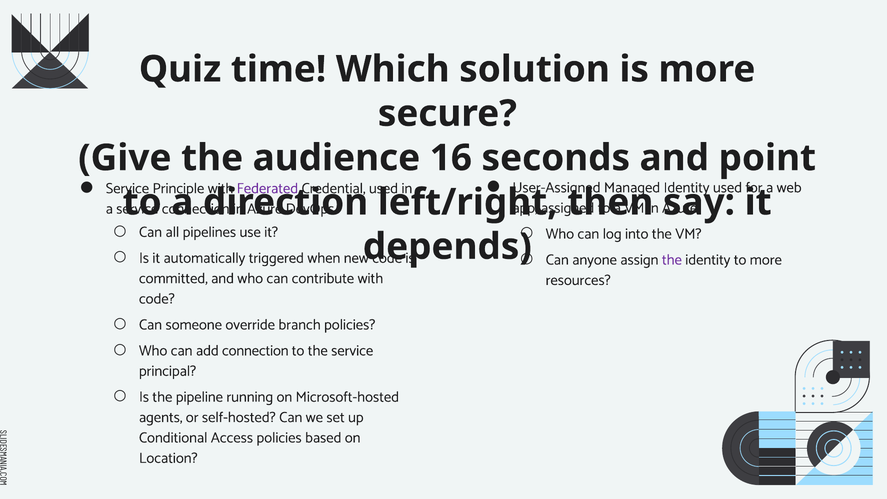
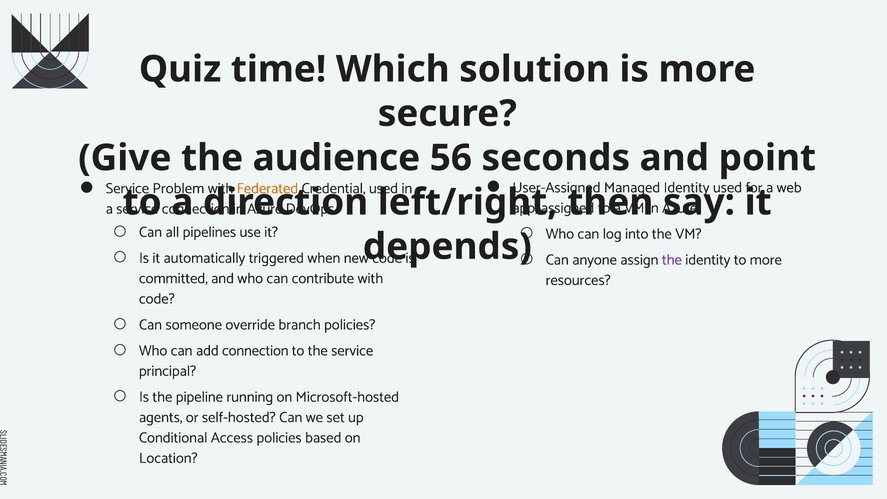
16: 16 -> 56
Principle: Principle -> Problem
Federated colour: purple -> orange
